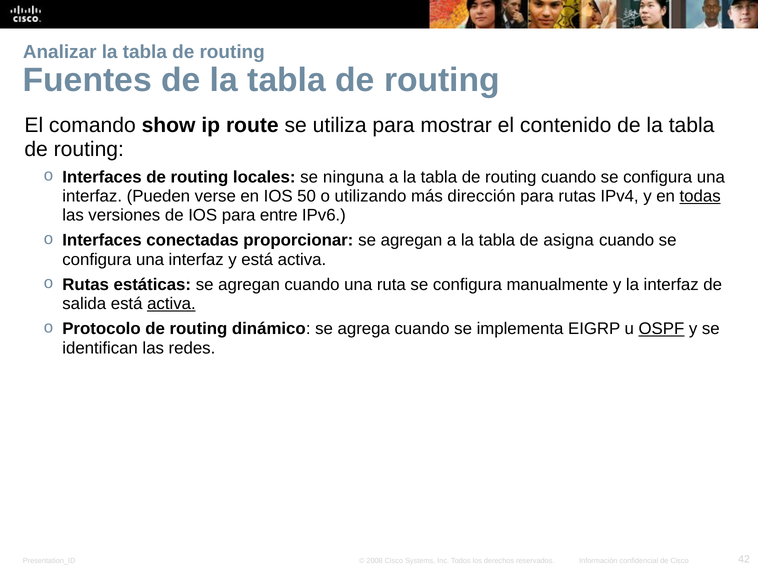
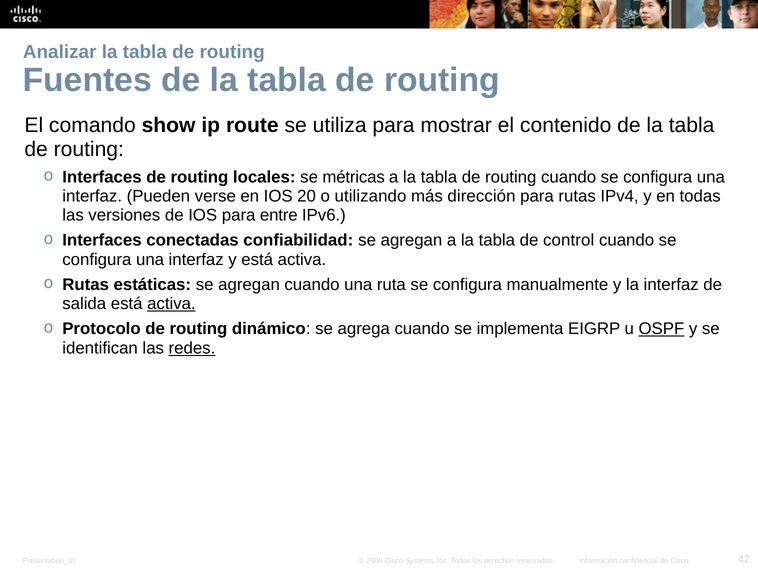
ninguna: ninguna -> métricas
50: 50 -> 20
todas underline: present -> none
proporcionar: proporcionar -> confiabilidad
asigna: asigna -> control
redes underline: none -> present
